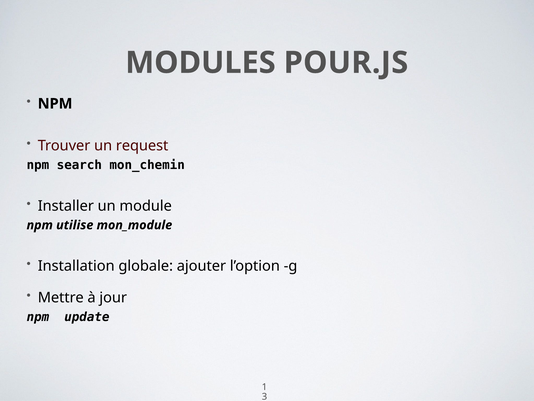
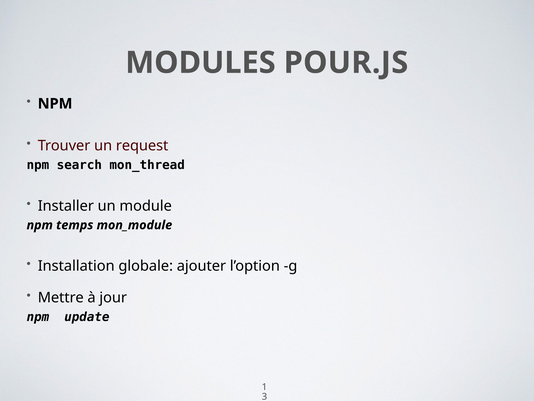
mon_chemin: mon_chemin -> mon_thread
utilise: utilise -> temps
